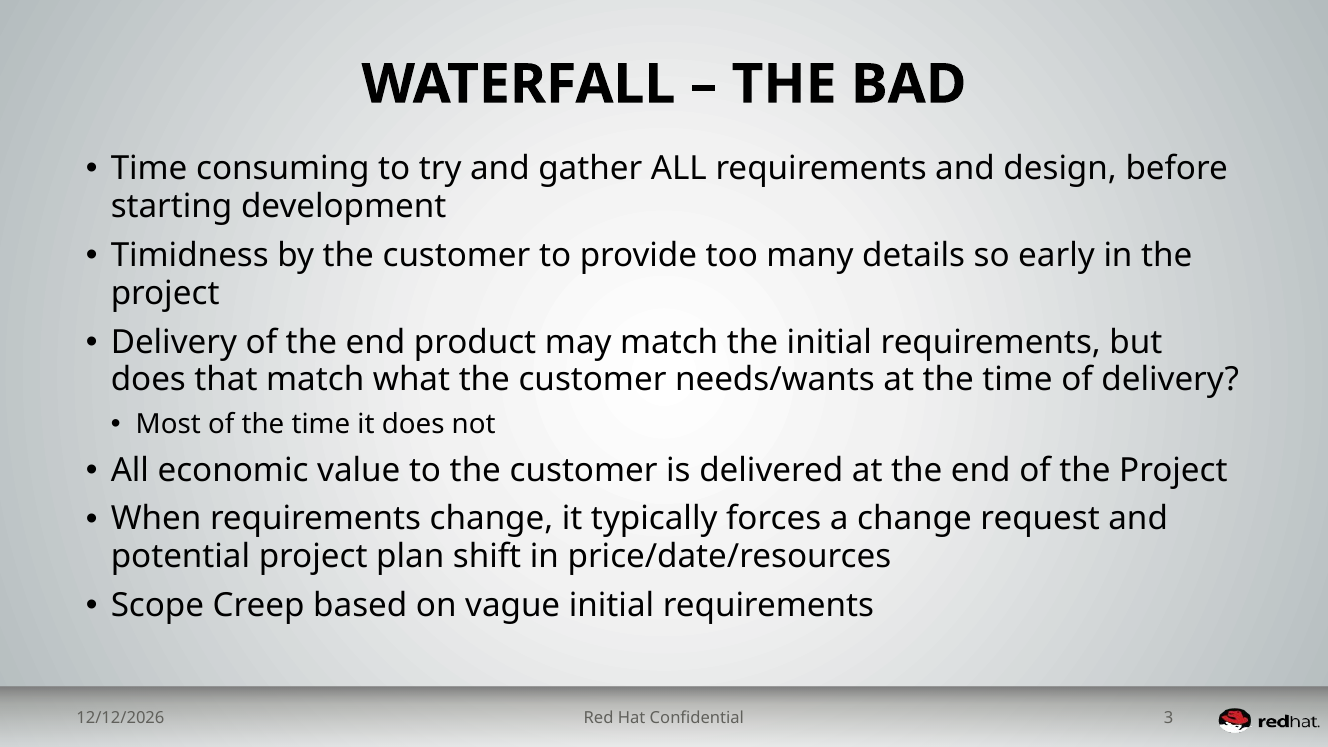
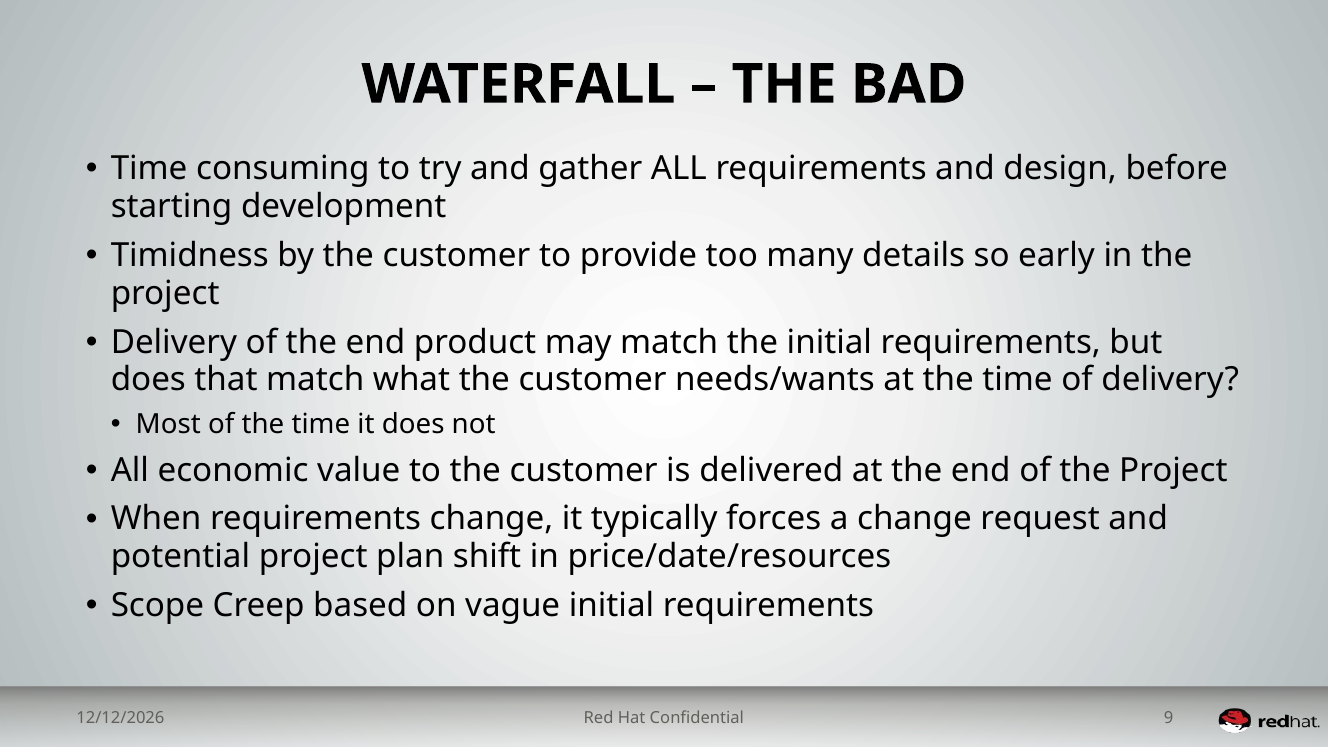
3: 3 -> 9
